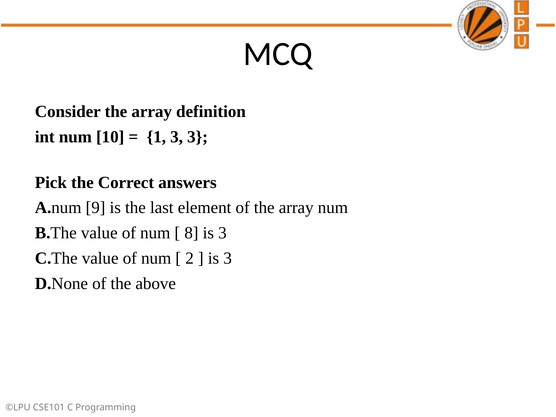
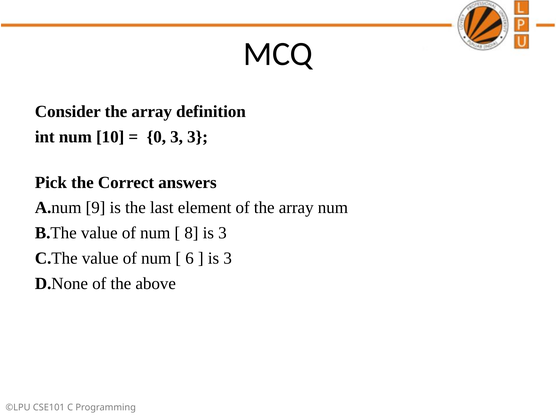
1: 1 -> 0
2: 2 -> 6
